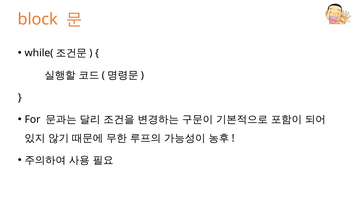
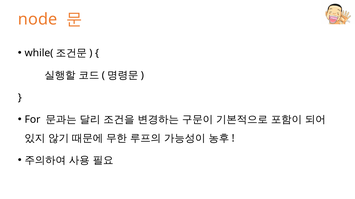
block: block -> node
